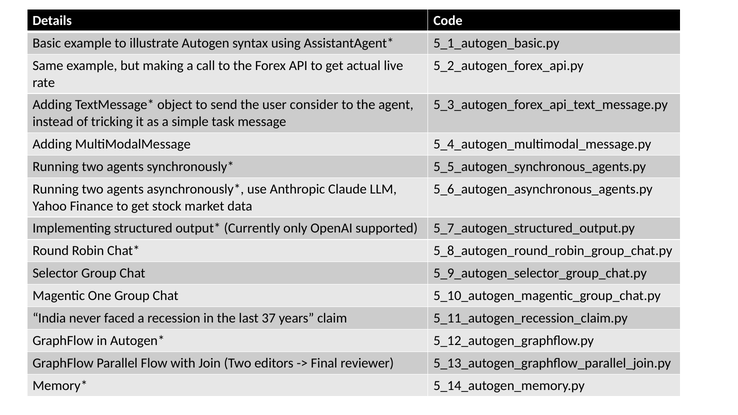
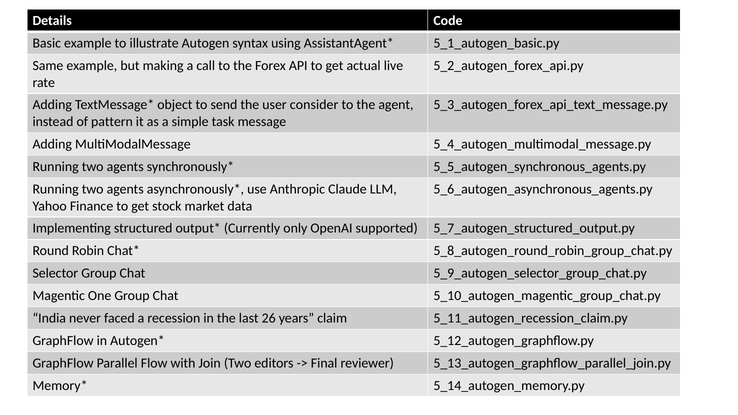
tricking: tricking -> pattern
37: 37 -> 26
